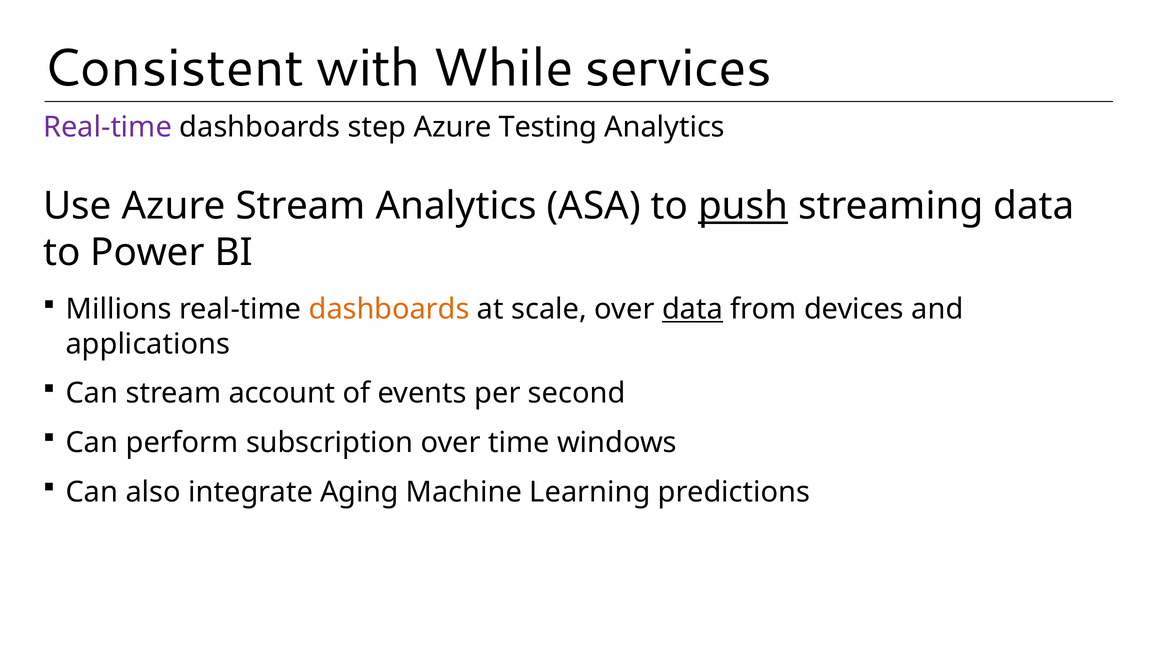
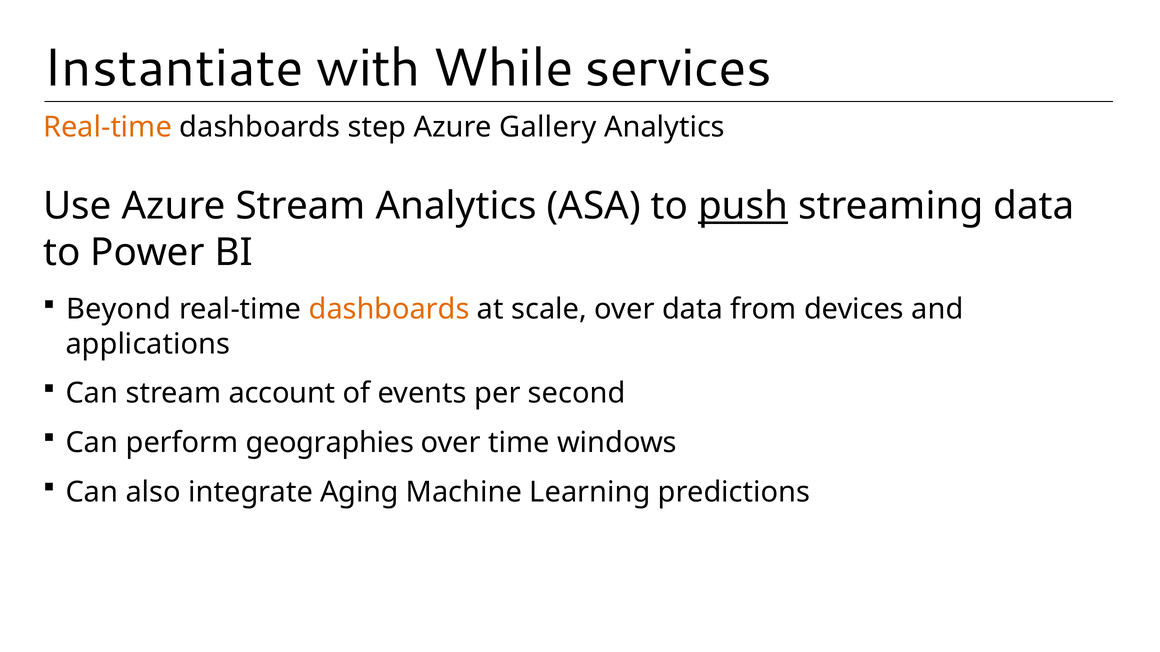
Consistent: Consistent -> Instantiate
Real-time at (108, 127) colour: purple -> orange
Testing: Testing -> Gallery
Millions: Millions -> Beyond
data at (693, 310) underline: present -> none
subscription: subscription -> geographies
